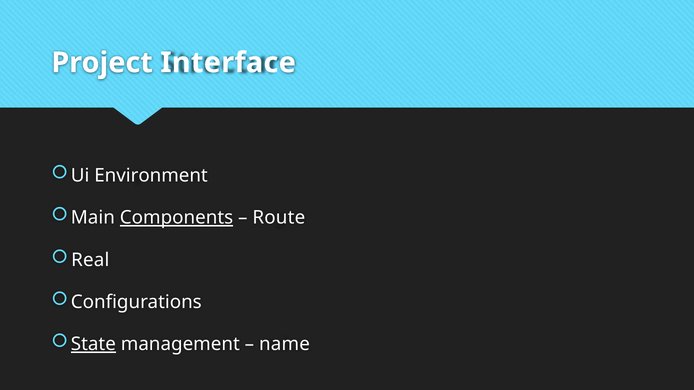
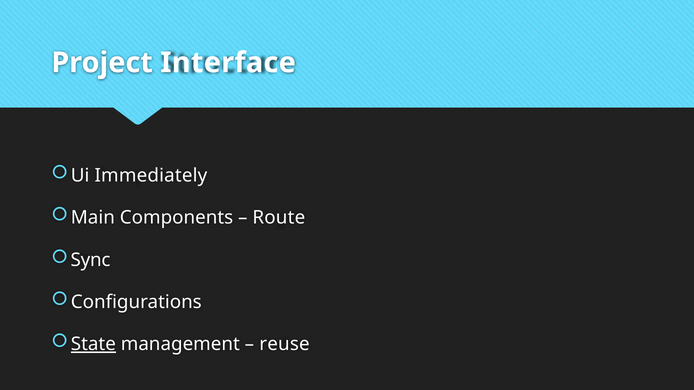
Environment: Environment -> Immediately
Components underline: present -> none
Real: Real -> Sync
name: name -> reuse
